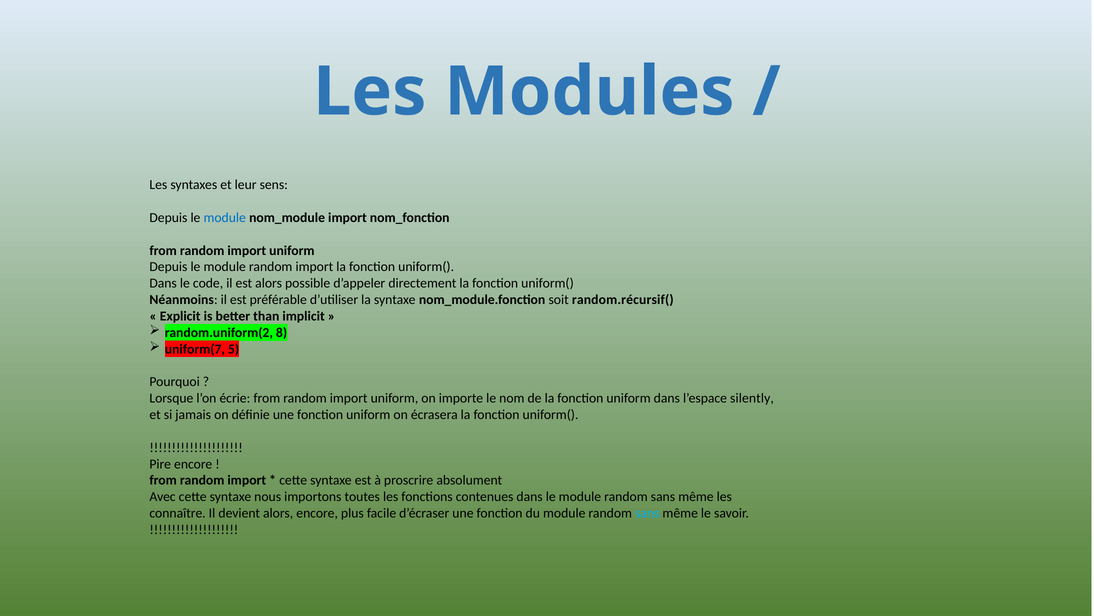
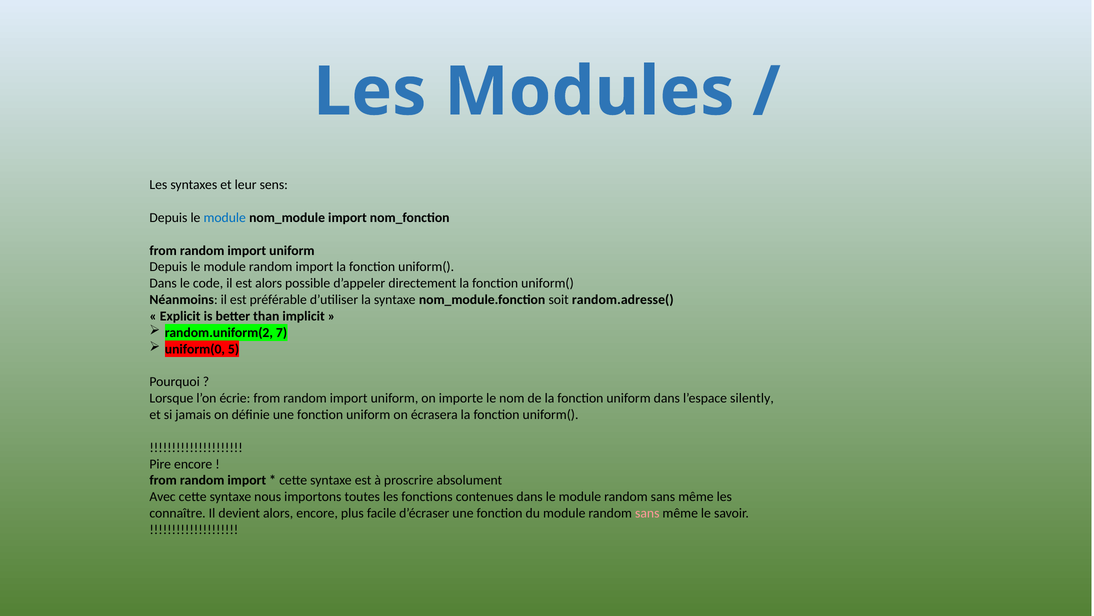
random.récursif(: random.récursif( -> random.adresse(
8: 8 -> 7
uniform(7: uniform(7 -> uniform(0
sans at (647, 513) colour: light blue -> pink
